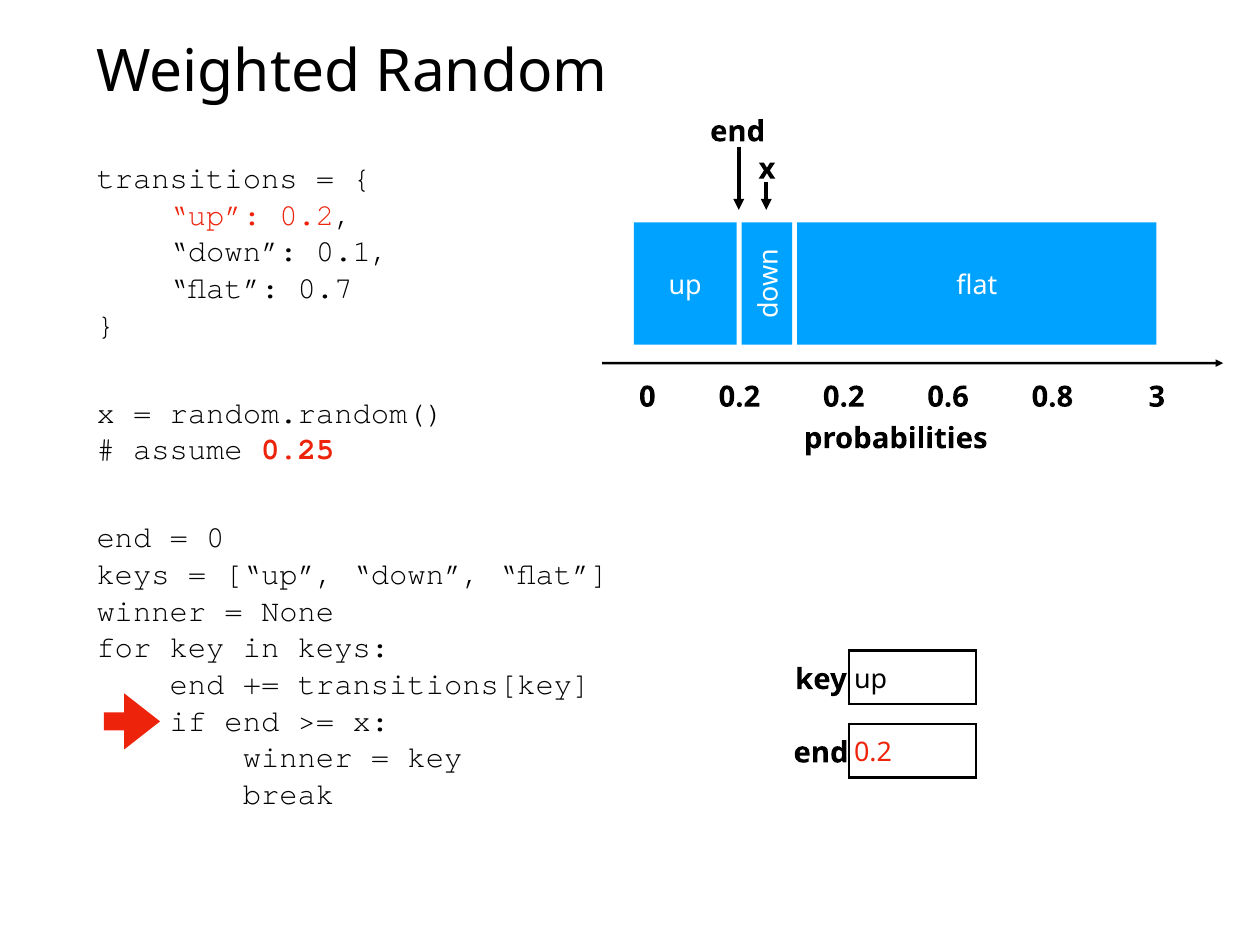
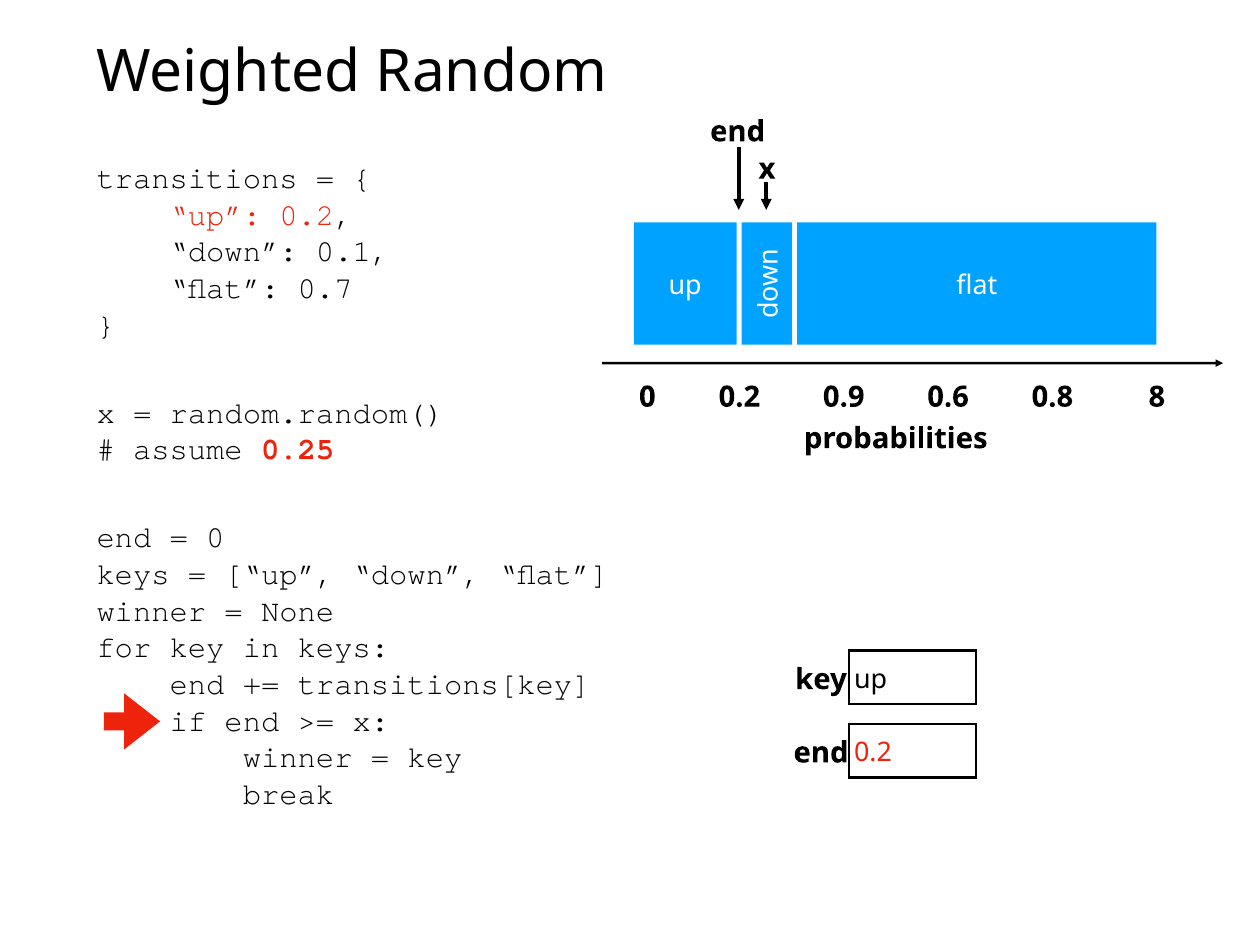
0.2 0.2: 0.2 -> 0.9
3: 3 -> 8
